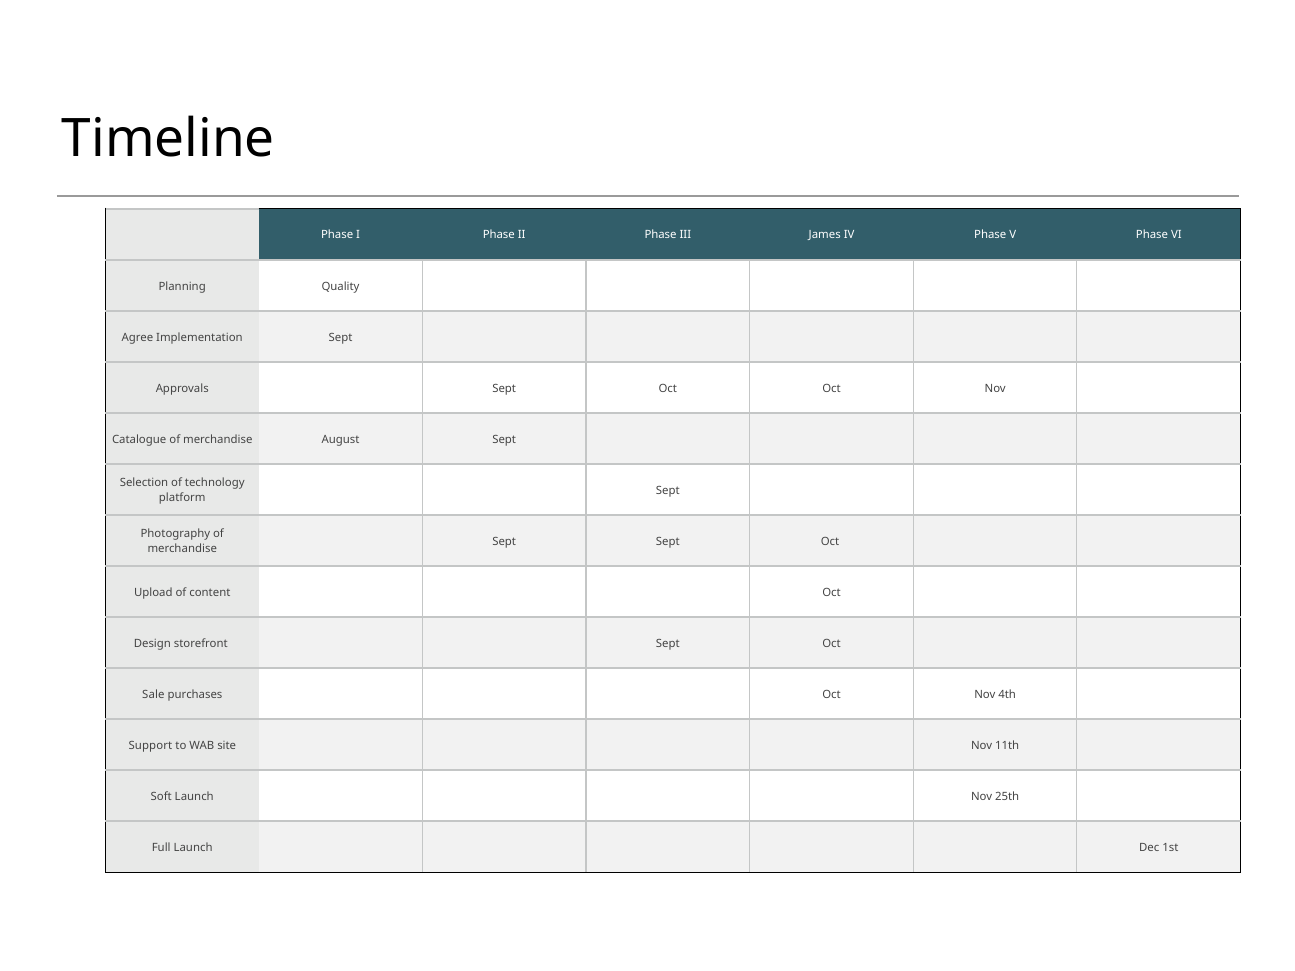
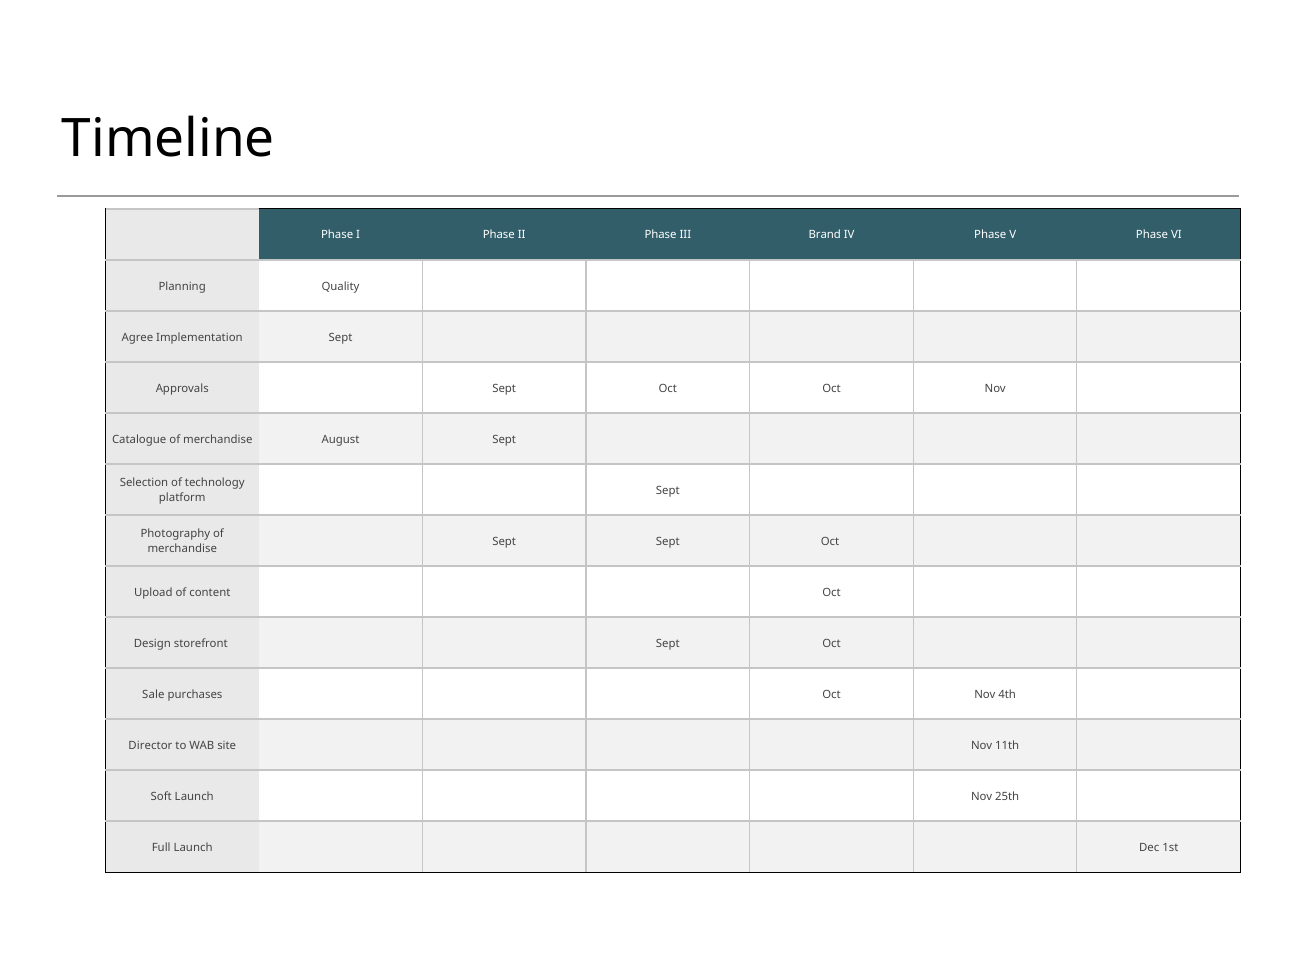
James: James -> Brand
Support: Support -> Director
